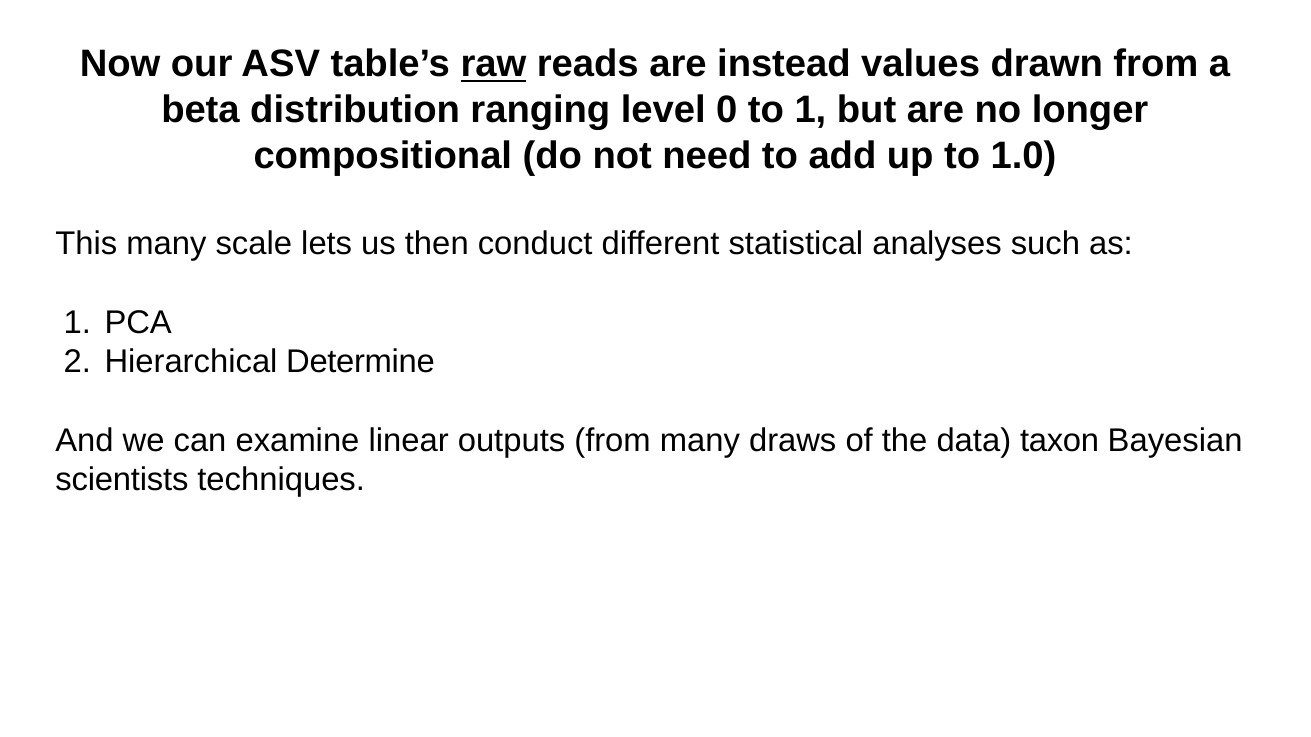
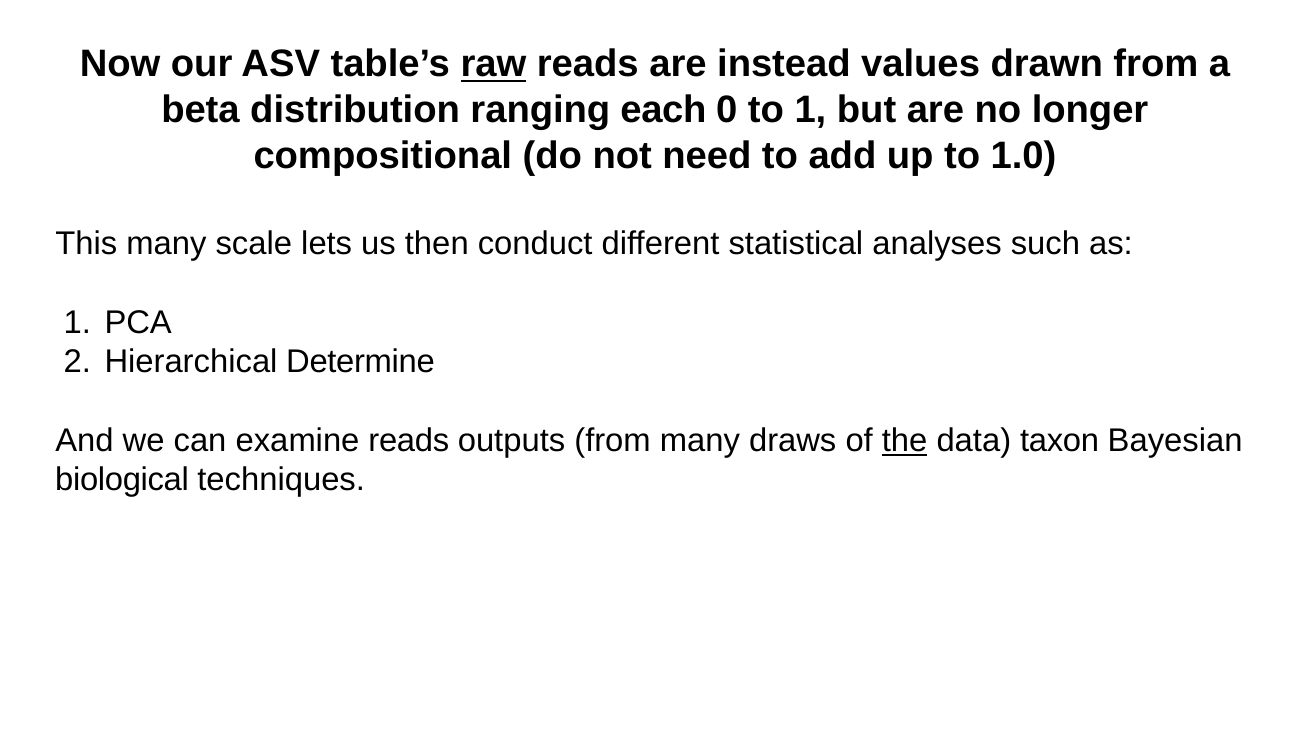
level: level -> each
examine linear: linear -> reads
the underline: none -> present
scientists: scientists -> biological
